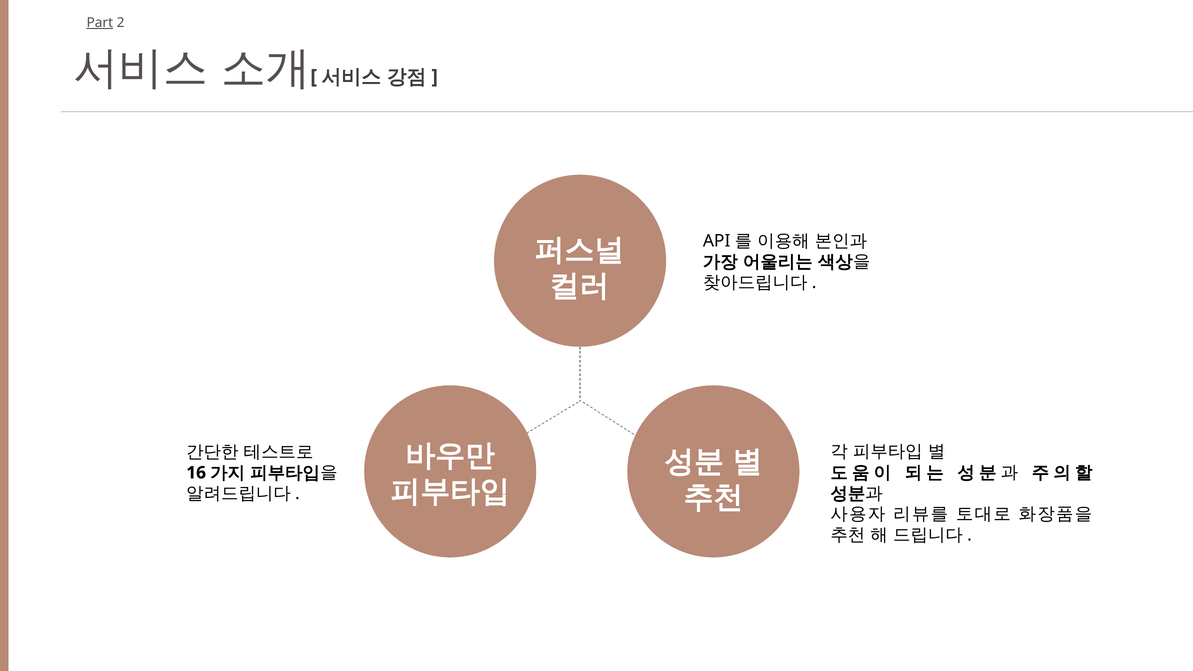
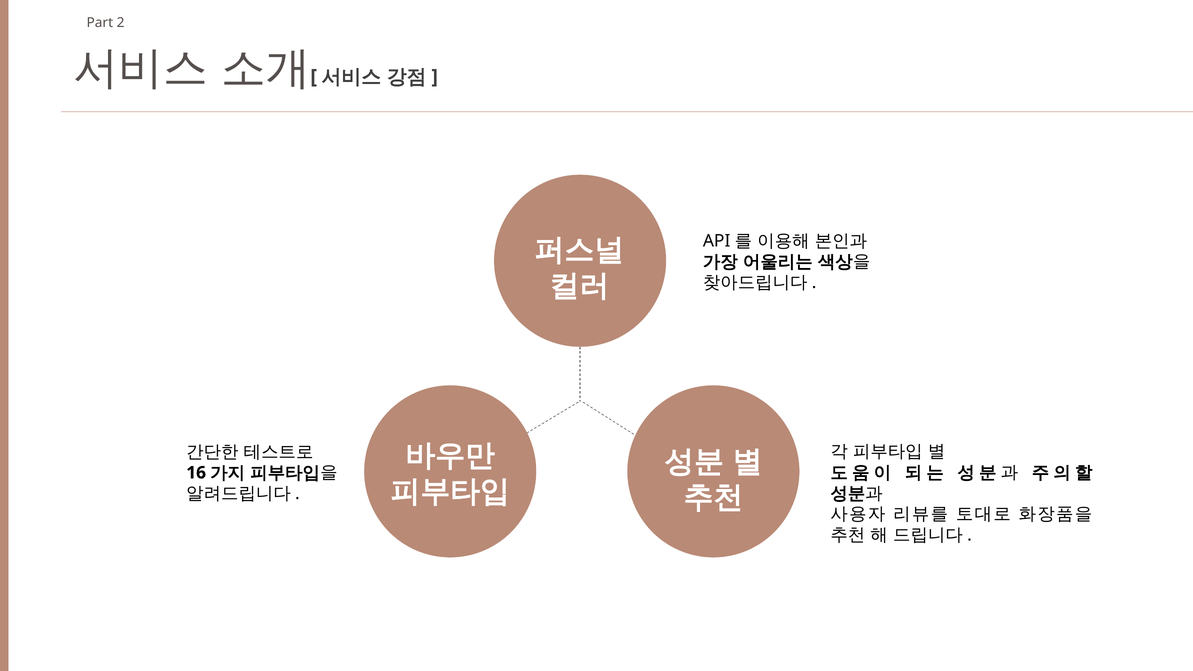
Part underline: present -> none
